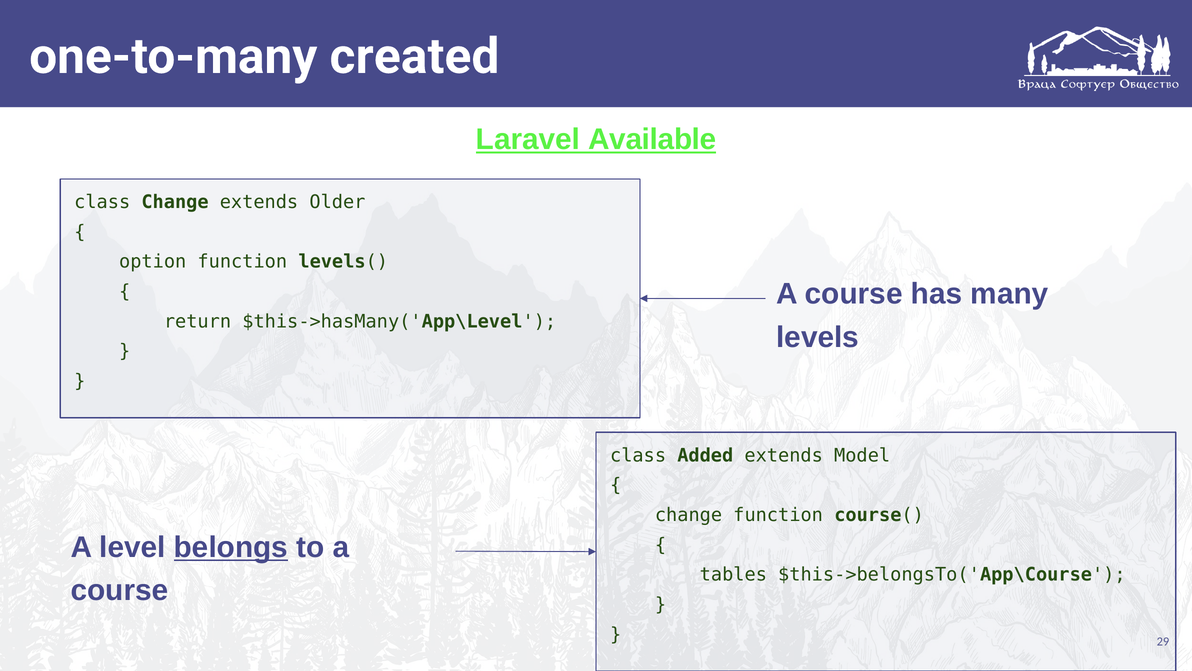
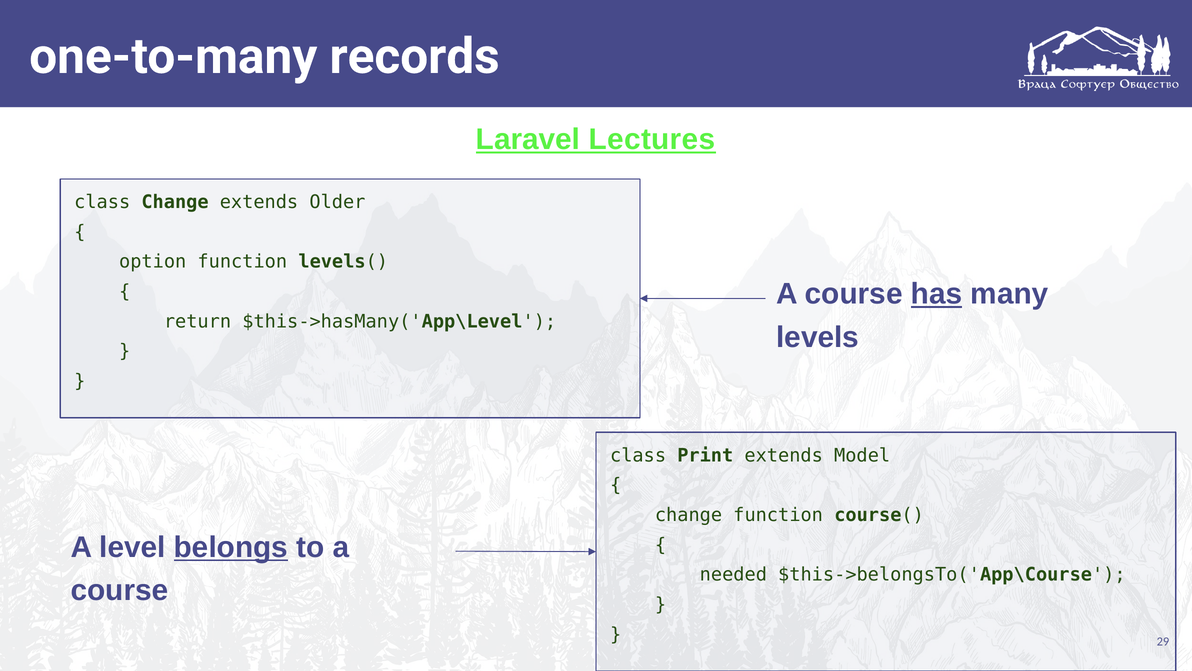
created: created -> records
Available: Available -> Lectures
has underline: none -> present
Added: Added -> Print
tables: tables -> needed
